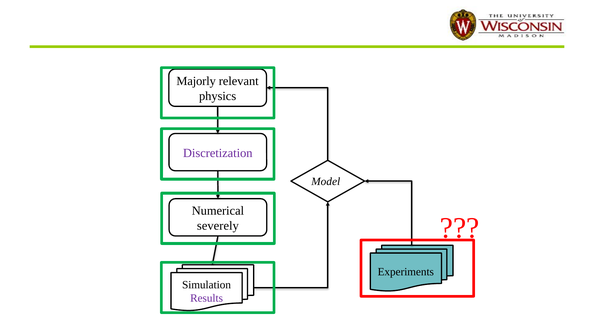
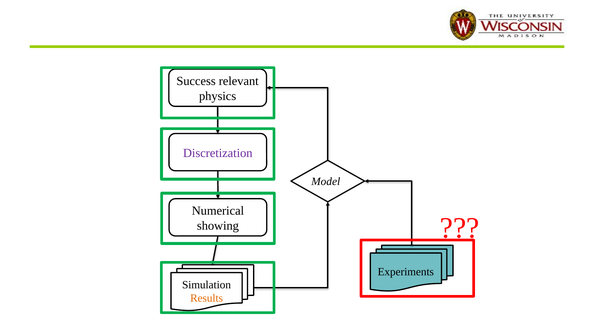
Majorly: Majorly -> Success
severely: severely -> showing
Results colour: purple -> orange
